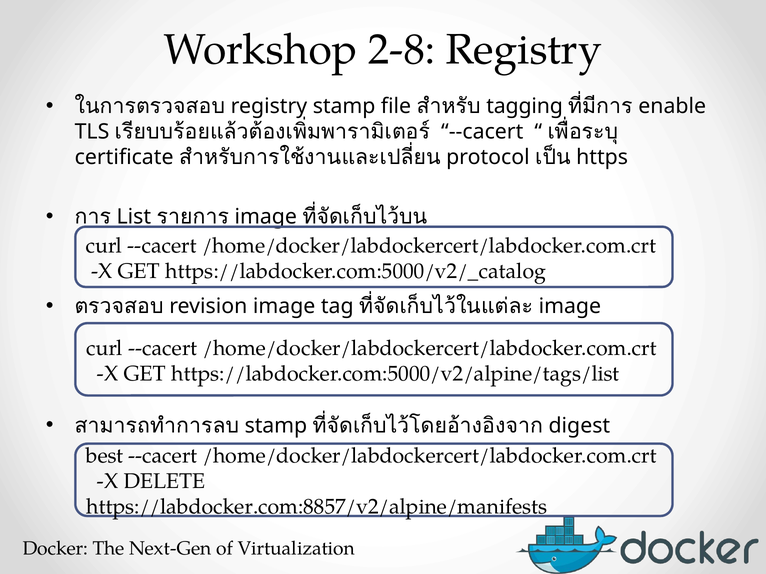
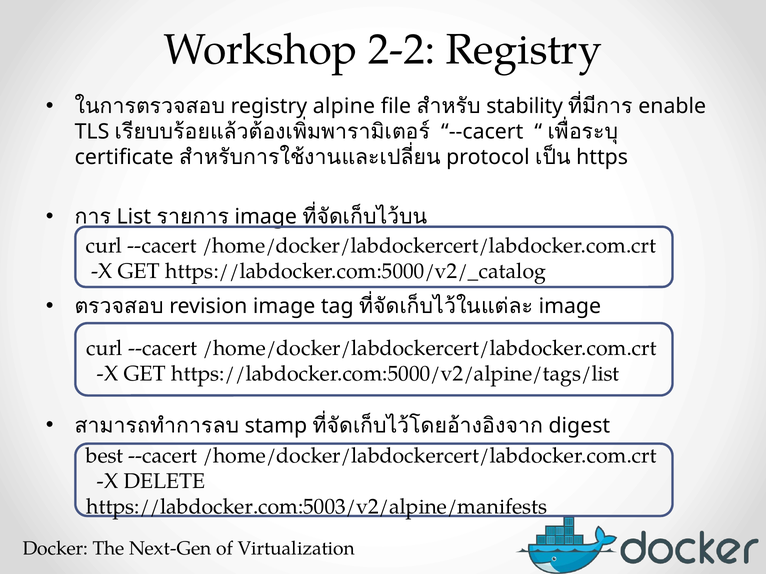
2-8: 2-8 -> 2-2
registry stamp: stamp -> alpine
tagging: tagging -> stability
https://labdocker.com:8857/v2/alpine/manifests: https://labdocker.com:8857/v2/alpine/manifests -> https://labdocker.com:5003/v2/alpine/manifests
